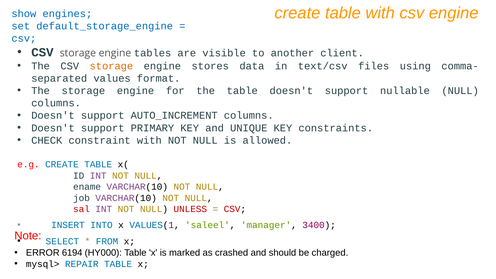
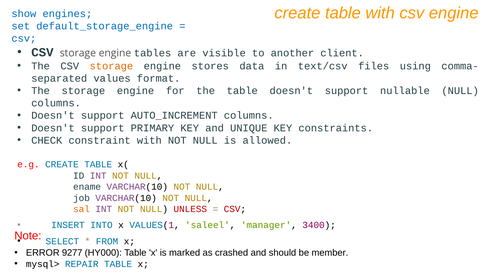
sal colour: red -> orange
6194: 6194 -> 9277
charged: charged -> member
